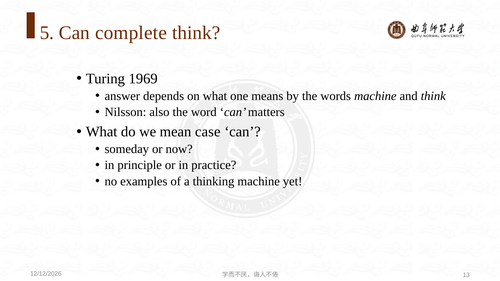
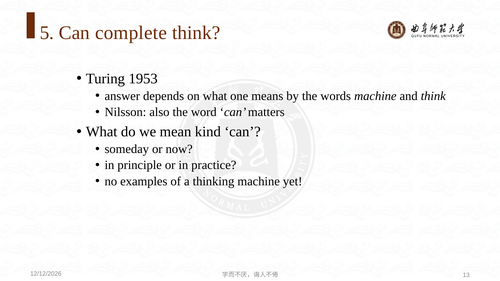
1969: 1969 -> 1953
case: case -> kind
